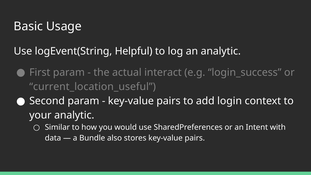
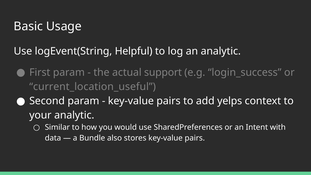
interact: interact -> support
login: login -> yelps
